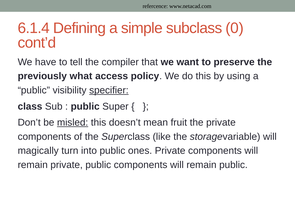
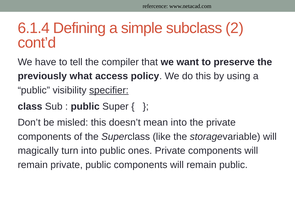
0: 0 -> 2
misled underline: present -> none
mean fruit: fruit -> into
